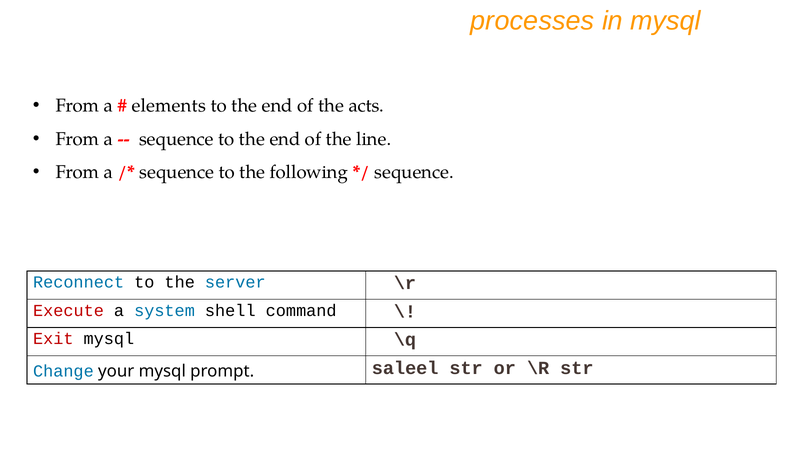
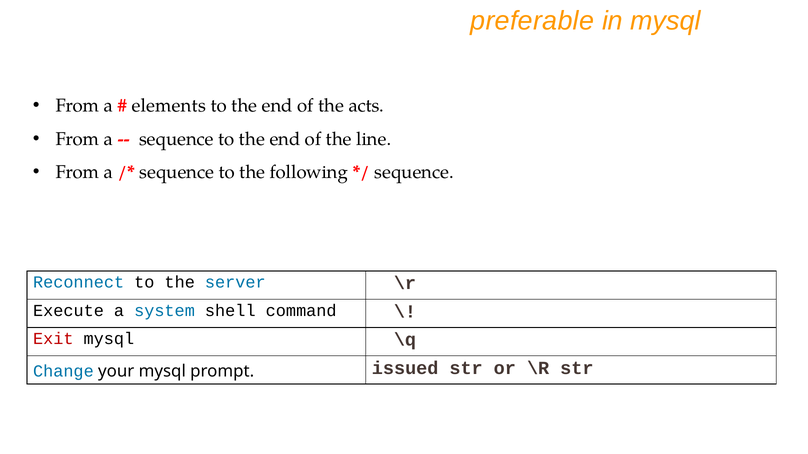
processes: processes -> preferable
Execute colour: red -> black
saleel: saleel -> issued
